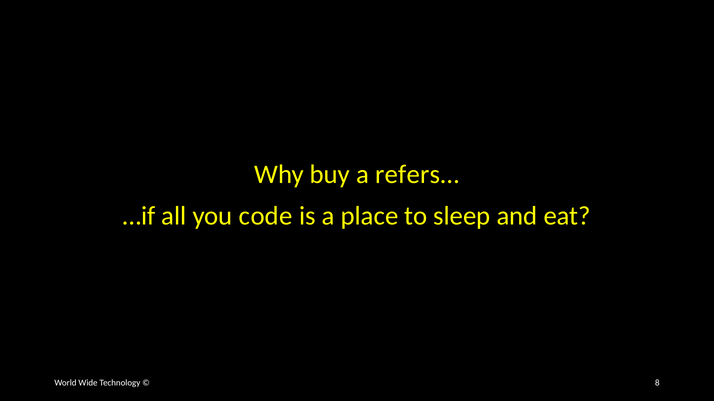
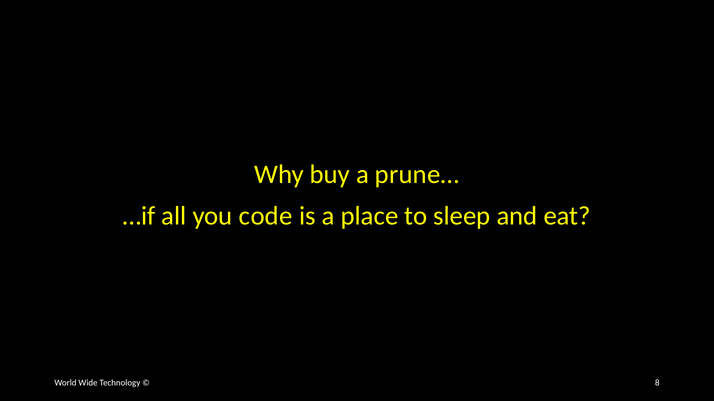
refers…: refers… -> prune…
